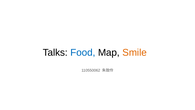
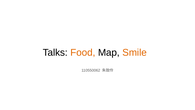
Food colour: blue -> orange
